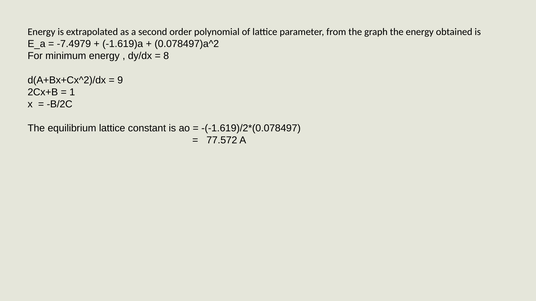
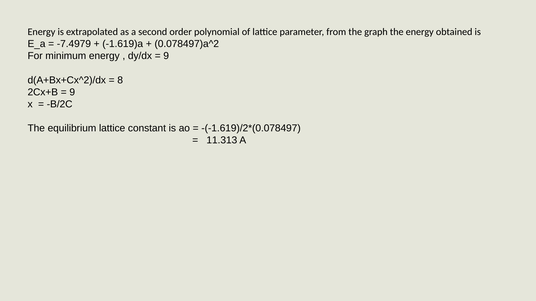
8 at (166, 56): 8 -> 9
9: 9 -> 8
1 at (72, 92): 1 -> 9
77.572: 77.572 -> 11.313
